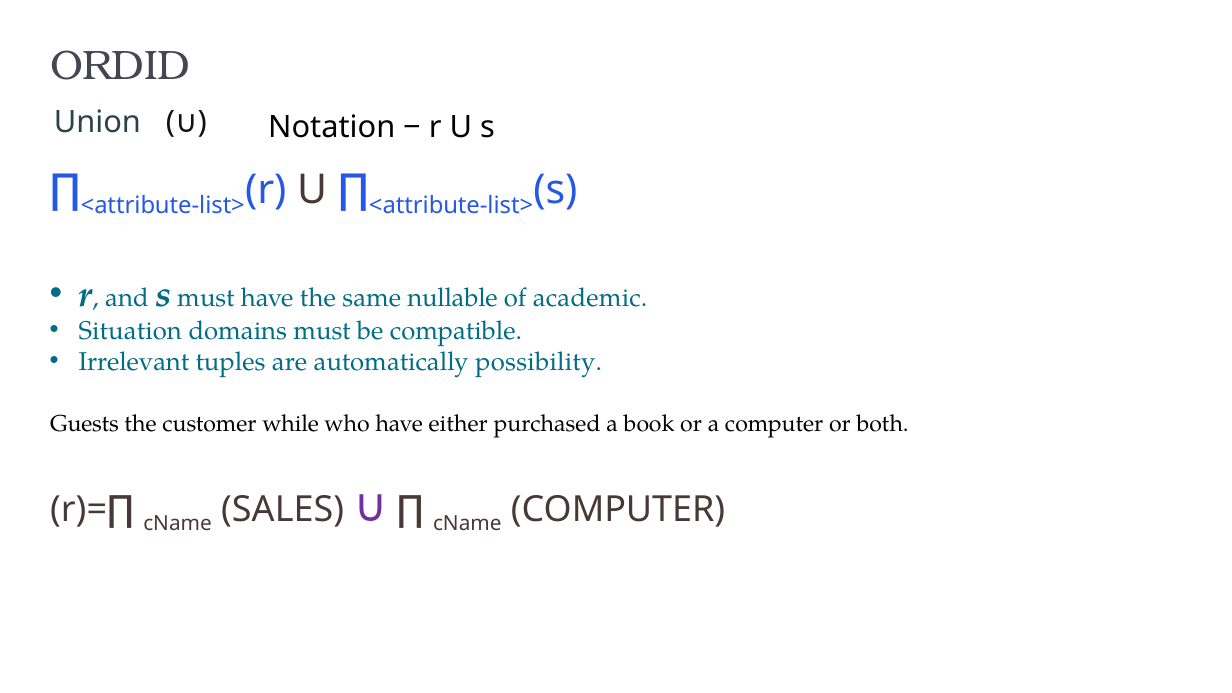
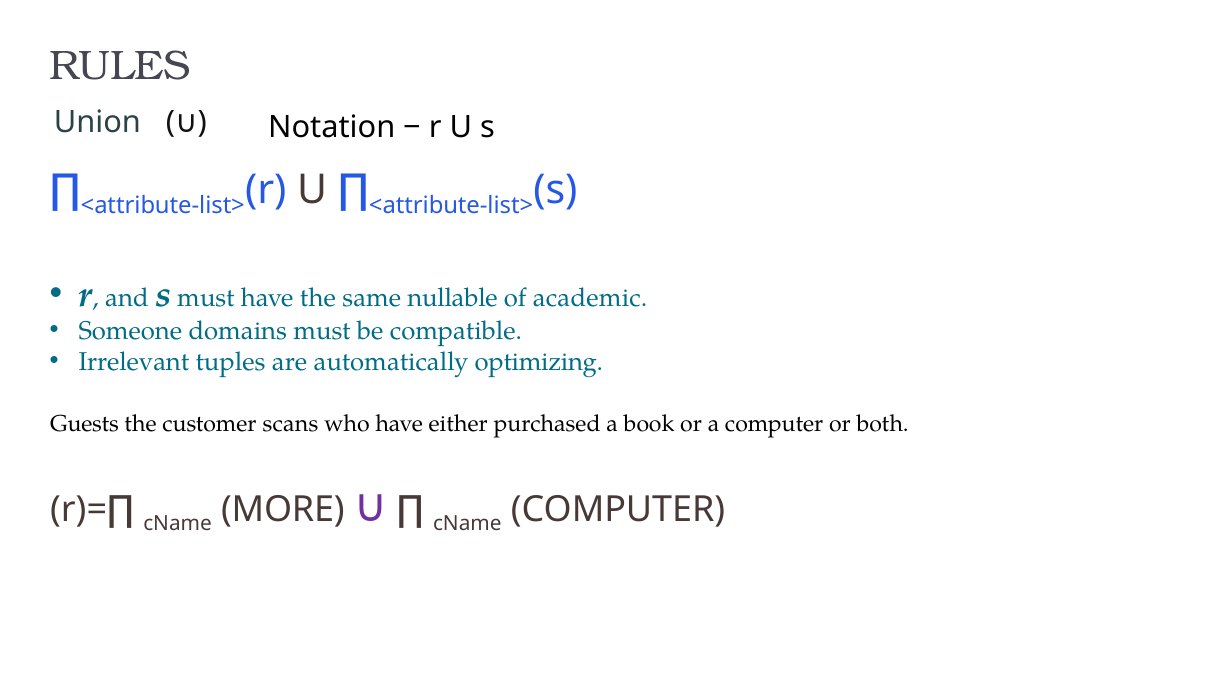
ORDID: ORDID -> RULES
Situation: Situation -> Someone
possibility: possibility -> optimizing
while: while -> scans
SALES: SALES -> MORE
